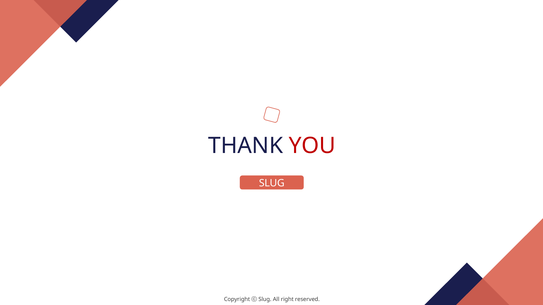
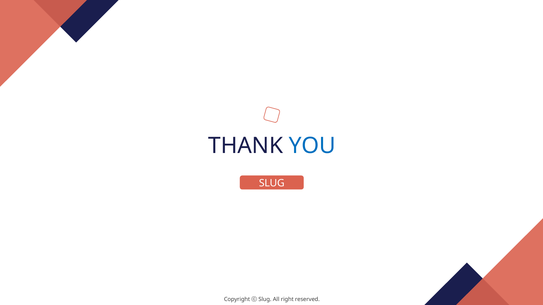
YOU colour: red -> blue
